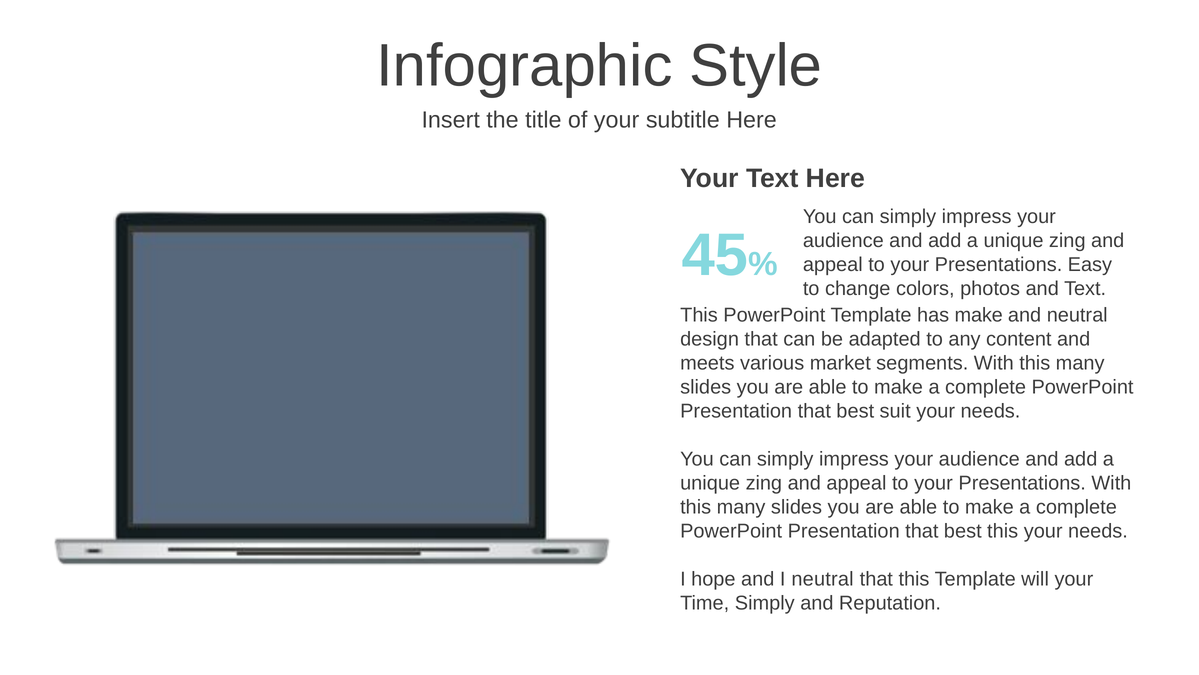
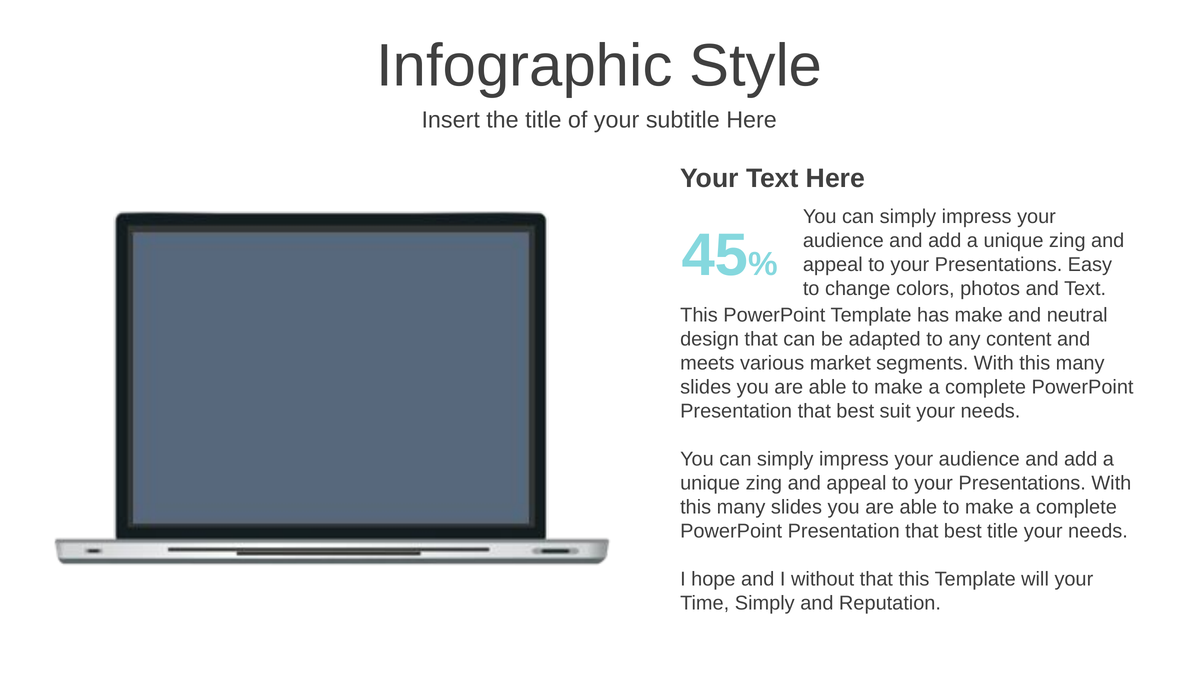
best this: this -> title
I neutral: neutral -> without
